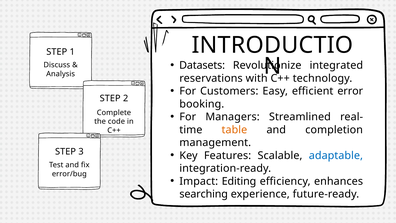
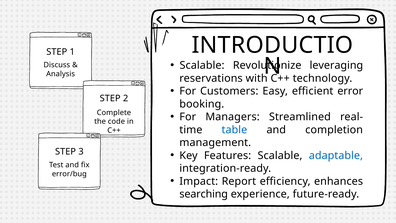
Datasets at (202, 65): Datasets -> Scalable
integrated: integrated -> leveraging
table colour: orange -> blue
Editing: Editing -> Report
